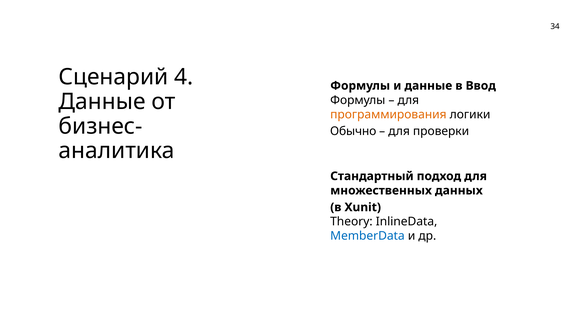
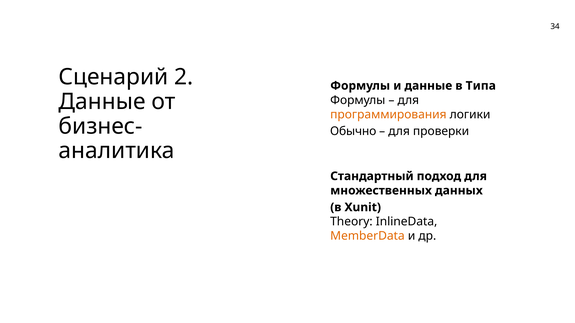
4: 4 -> 2
Ввод: Ввод -> Типа
MemberData colour: blue -> orange
